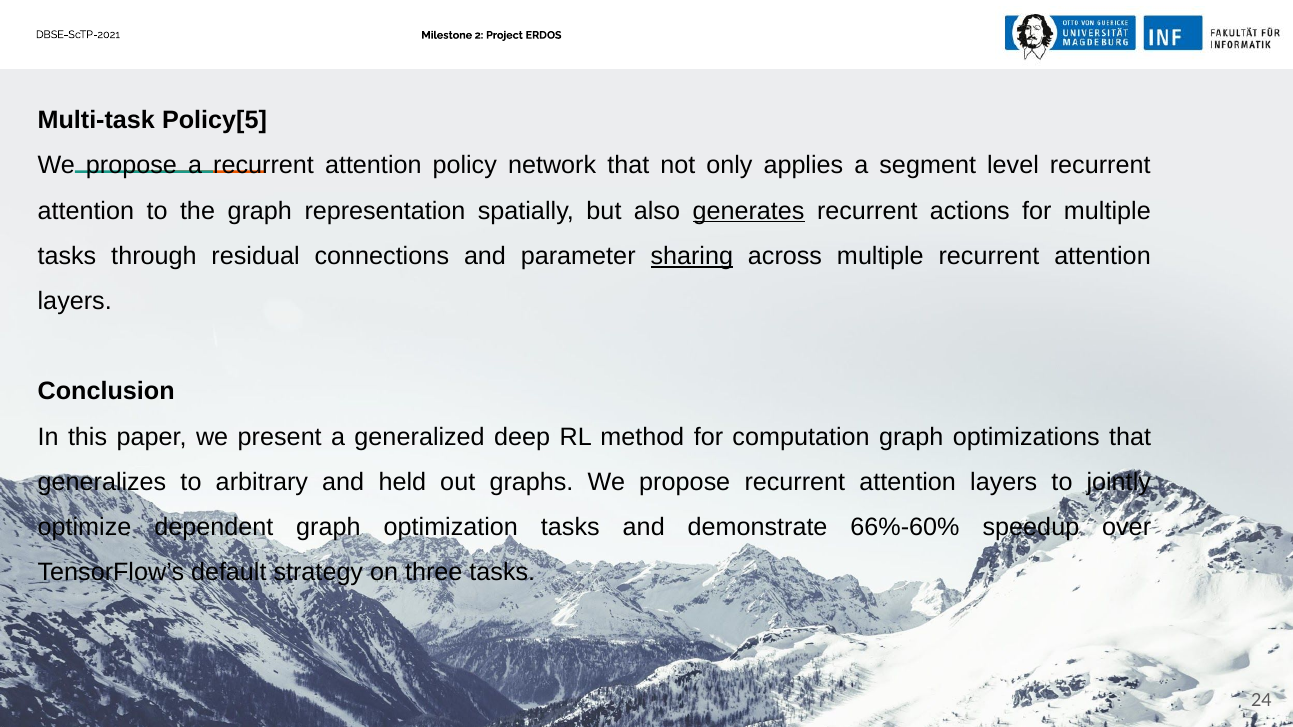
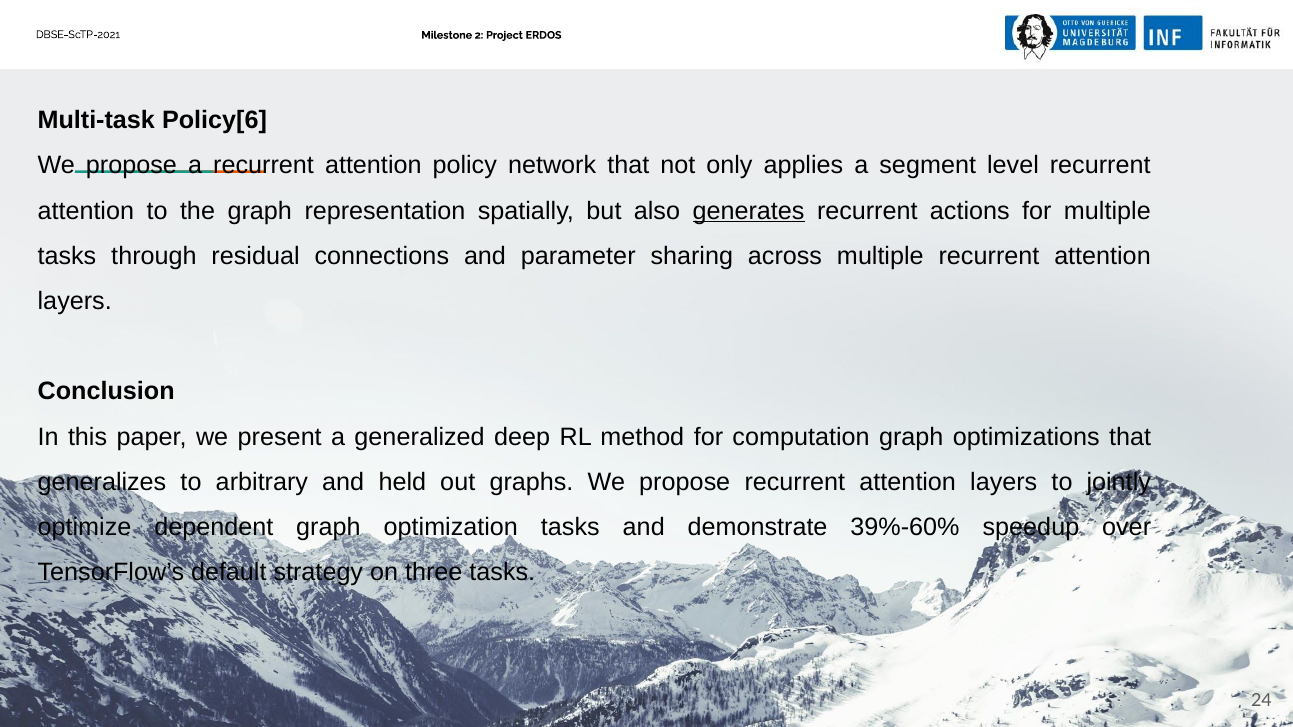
Policy[5: Policy[5 -> Policy[6
sharing underline: present -> none
66%-60%: 66%-60% -> 39%-60%
